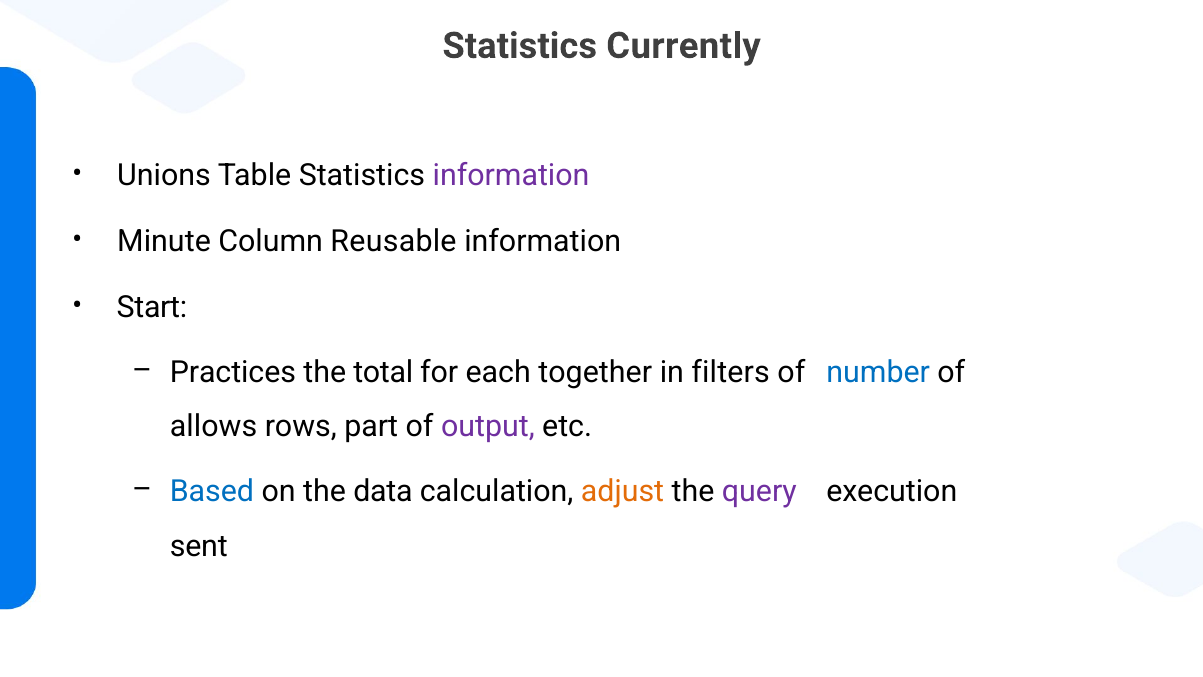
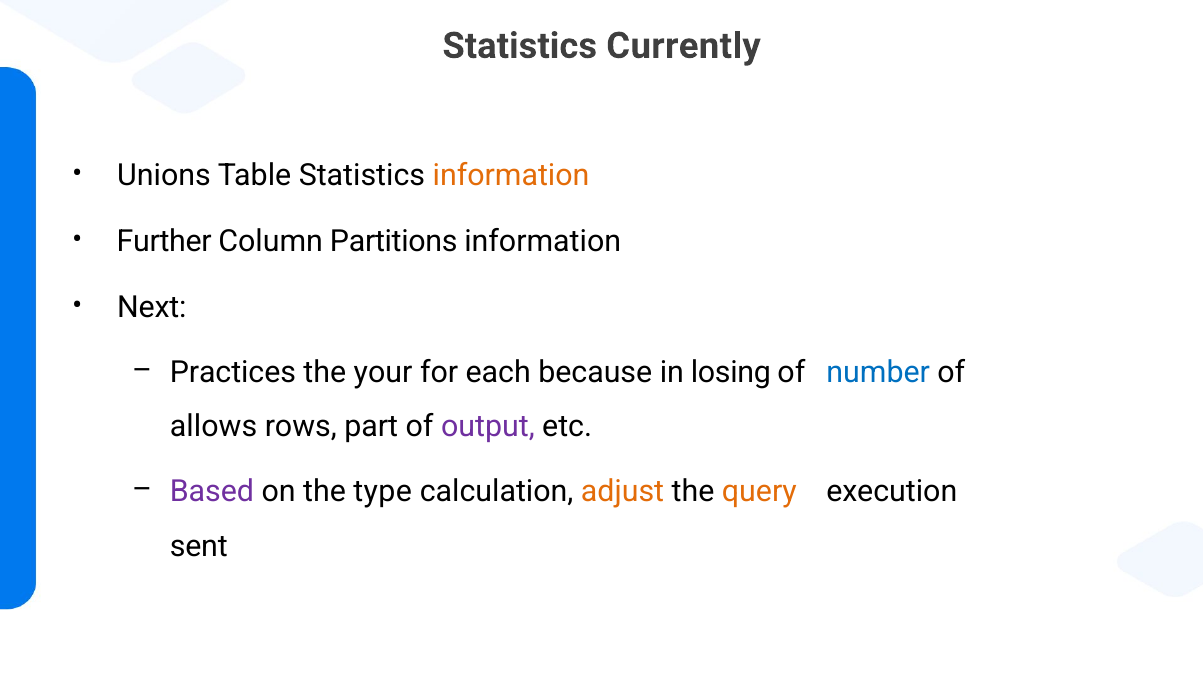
information at (511, 176) colour: purple -> orange
Minute: Minute -> Further
Reusable: Reusable -> Partitions
Start: Start -> Next
total: total -> your
together: together -> because
filters: filters -> losing
Based colour: blue -> purple
data: data -> type
query colour: purple -> orange
